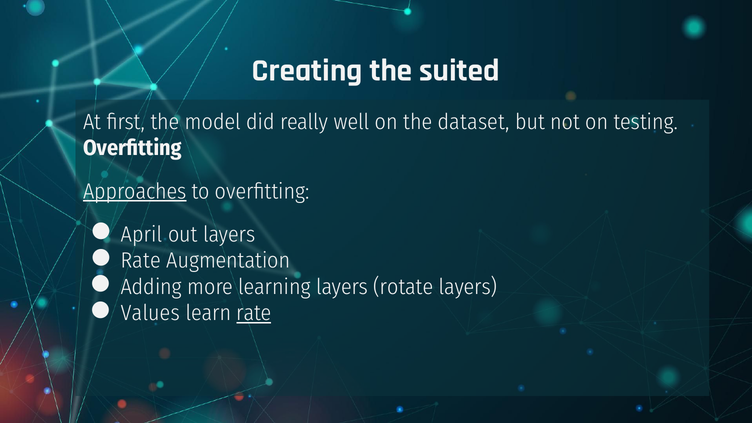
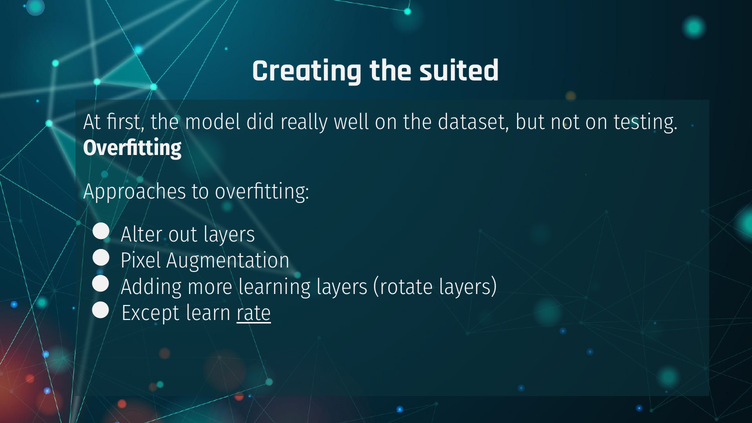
Approaches underline: present -> none
April: April -> Alter
Rate at (141, 261): Rate -> Pixel
Values: Values -> Except
